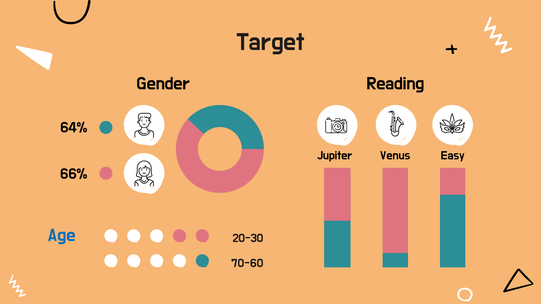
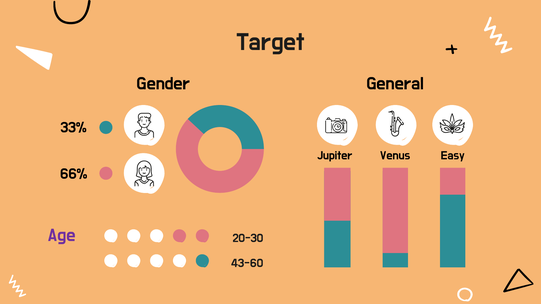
Reading: Reading -> General
64%: 64% -> 33%
Age colour: blue -> purple
70-60: 70-60 -> 43-60
